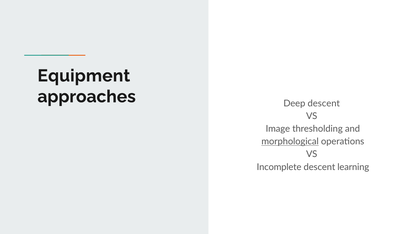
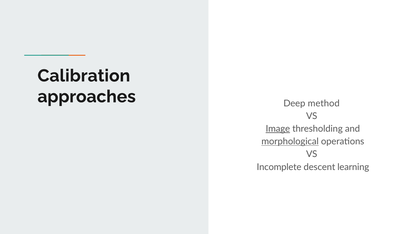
Equipment: Equipment -> Calibration
Deep descent: descent -> method
Image underline: none -> present
